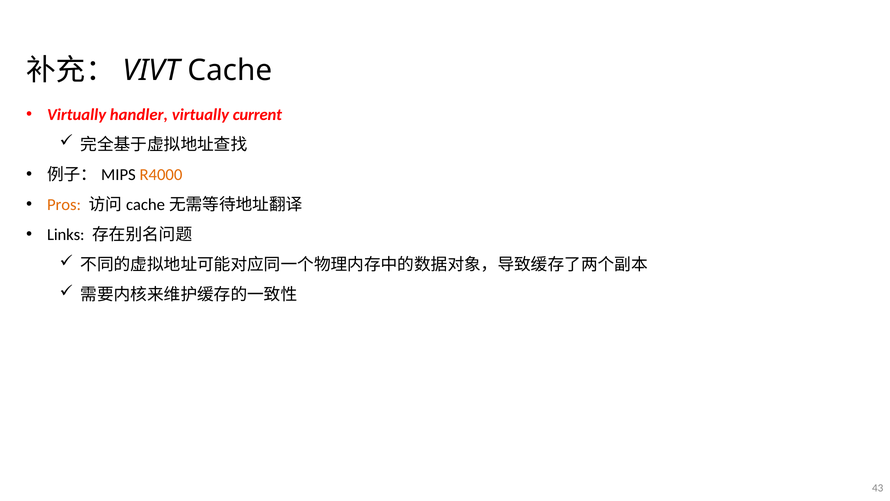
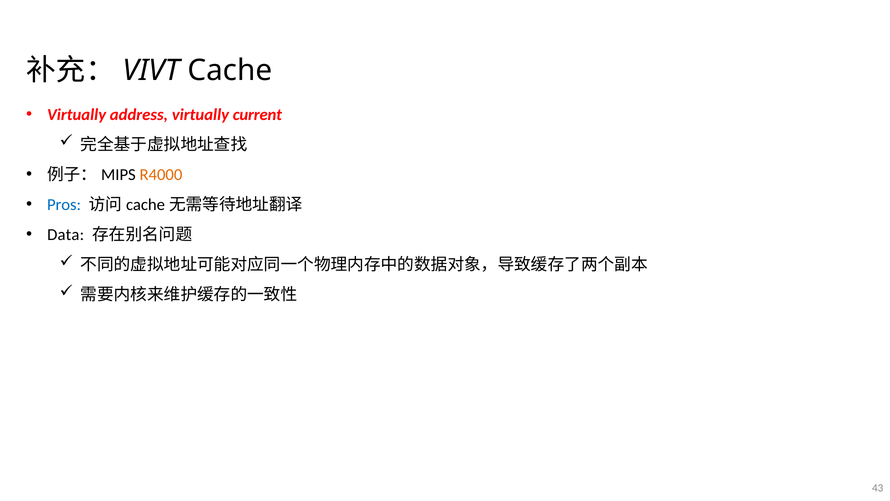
handler: handler -> address
Pros colour: orange -> blue
Links: Links -> Data
